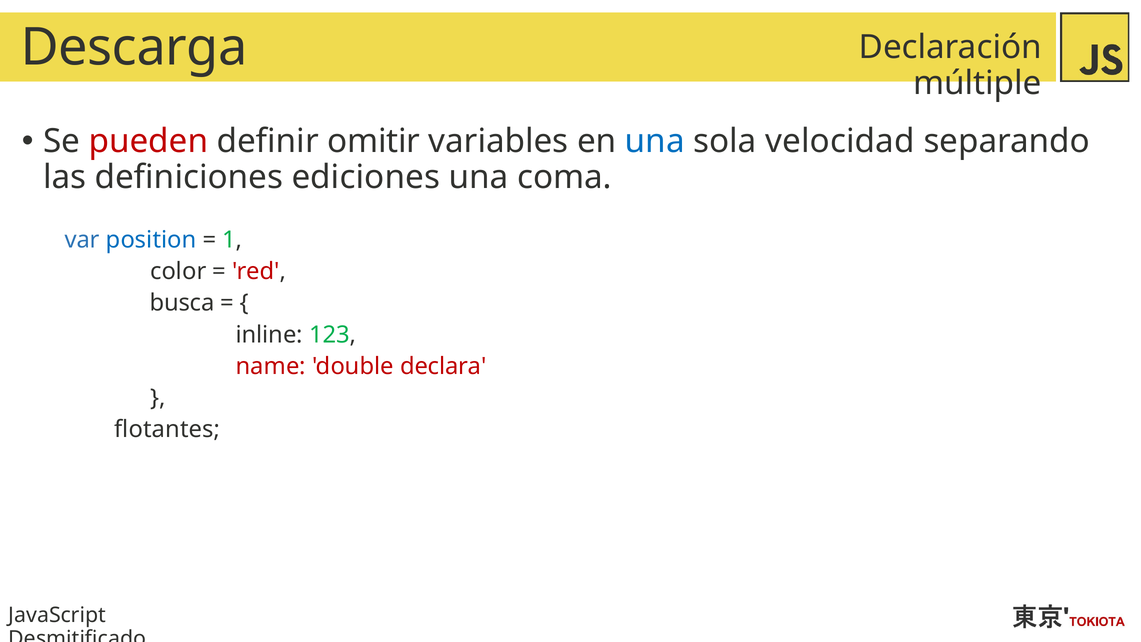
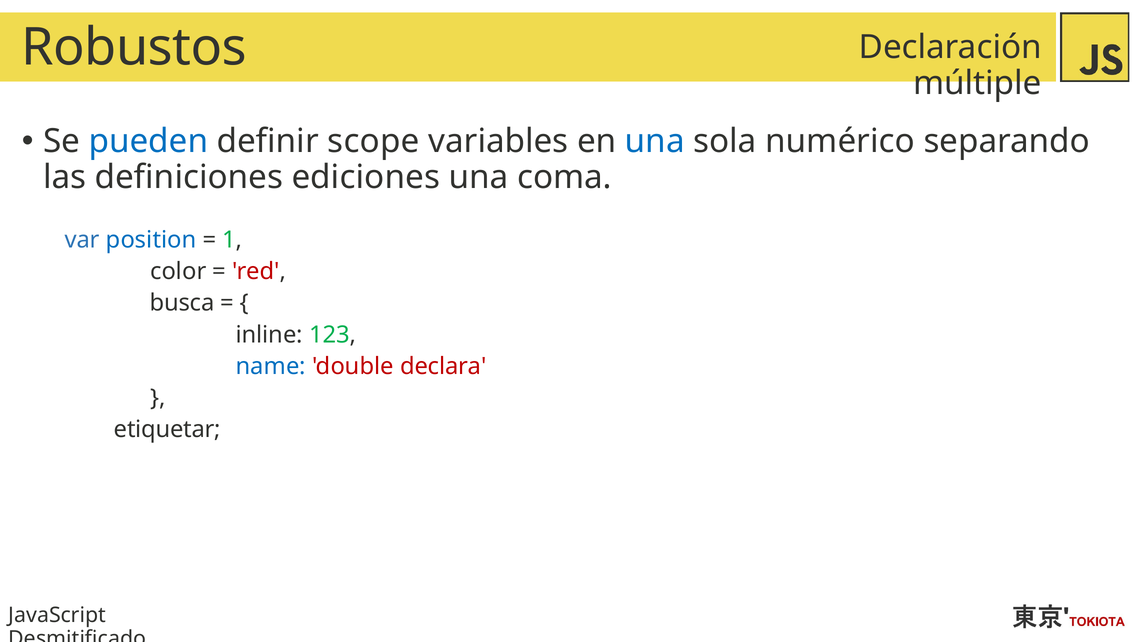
Descarga: Descarga -> Robustos
pueden colour: red -> blue
omitir: omitir -> scope
velocidad: velocidad -> numérico
name colour: red -> blue
flotantes: flotantes -> etiquetar
